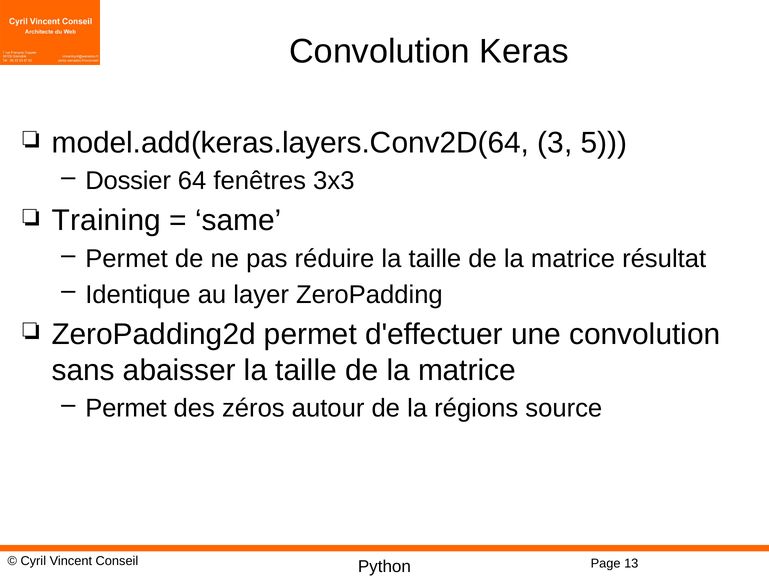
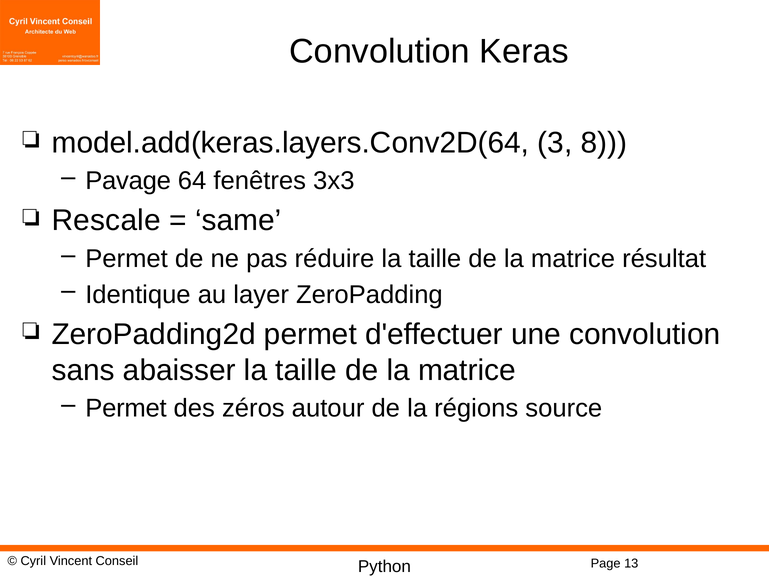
5: 5 -> 8
Dossier: Dossier -> Pavage
Training: Training -> Rescale
